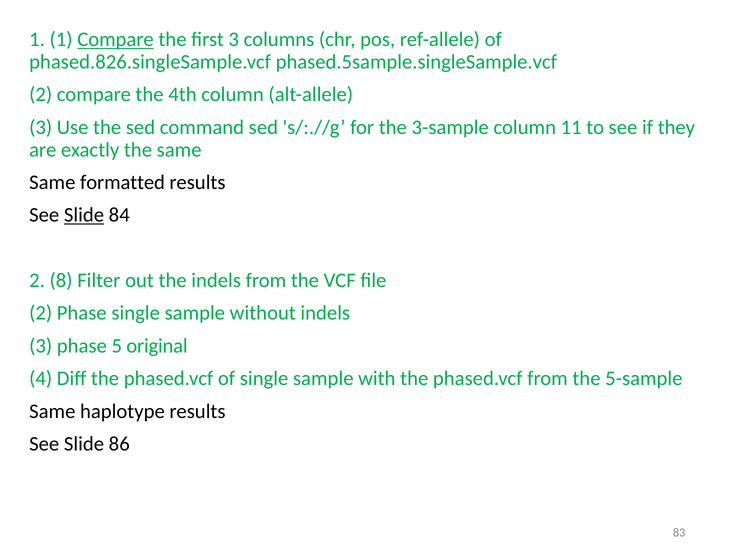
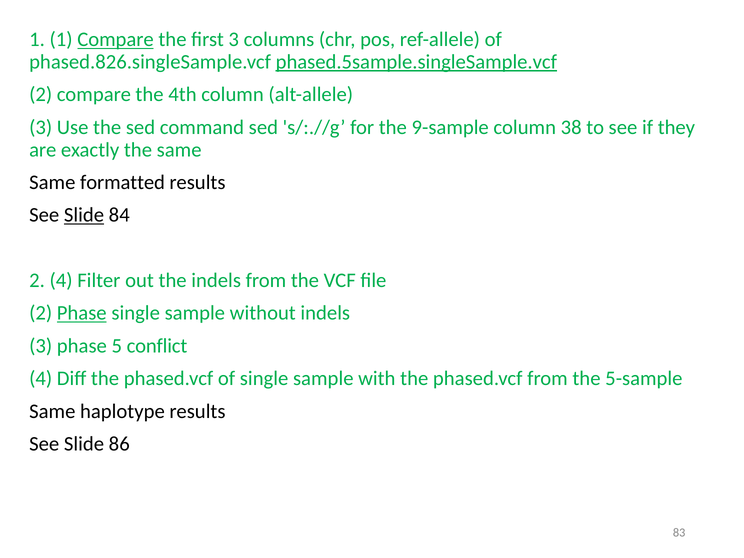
phased.5sample.singleSample.vcf underline: none -> present
3-sample: 3-sample -> 9-sample
11: 11 -> 38
2 8: 8 -> 4
Phase at (82, 313) underline: none -> present
original: original -> conflict
